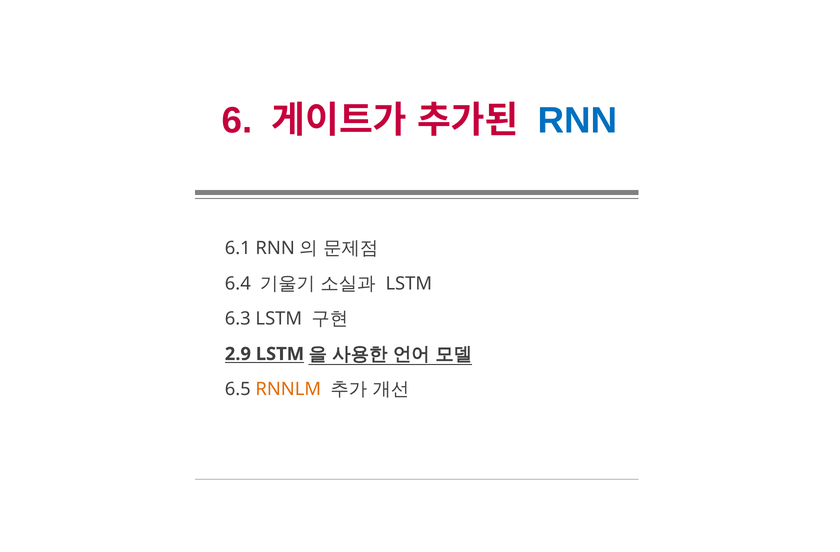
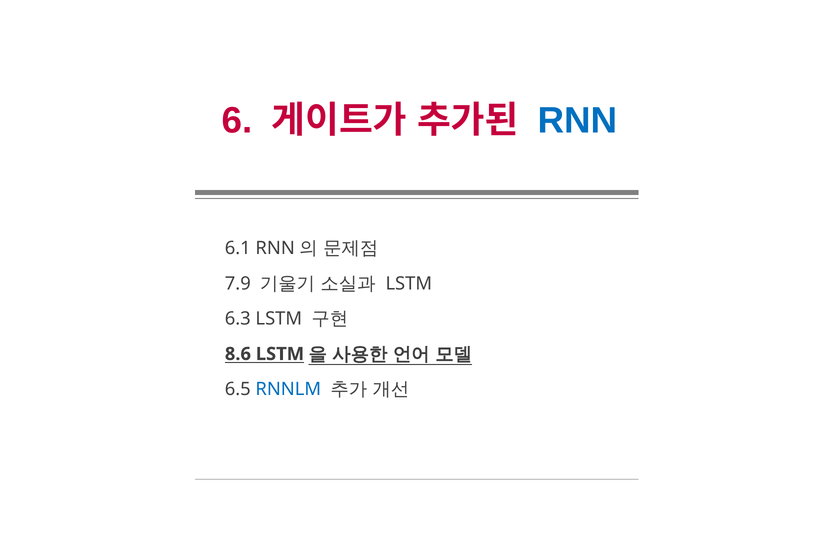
6.4: 6.4 -> 7.9
2.9: 2.9 -> 8.6
RNNLM colour: orange -> blue
